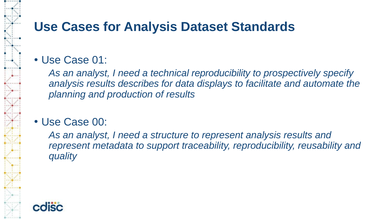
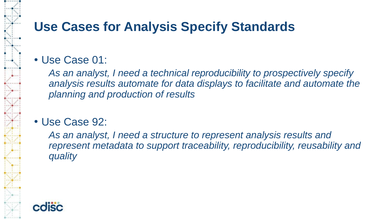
Analysis Dataset: Dataset -> Specify
results describes: describes -> automate
00: 00 -> 92
